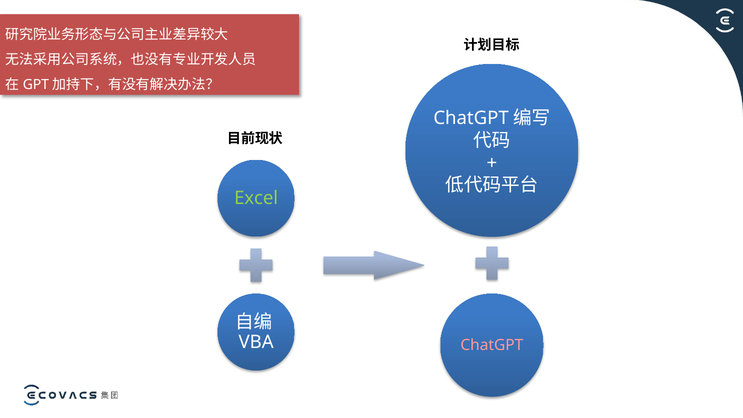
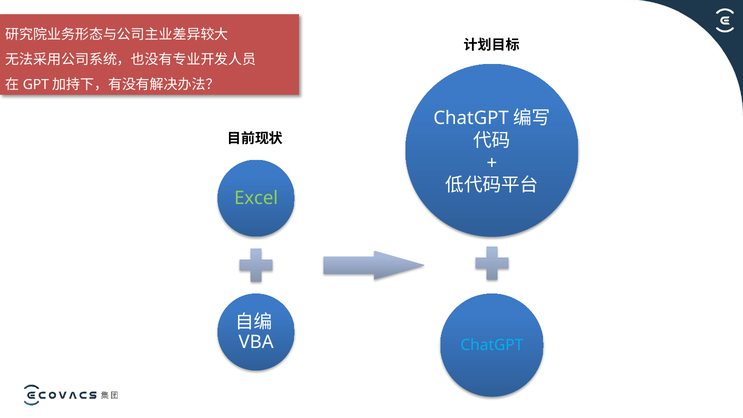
ChatGPT at (492, 345) colour: pink -> light blue
